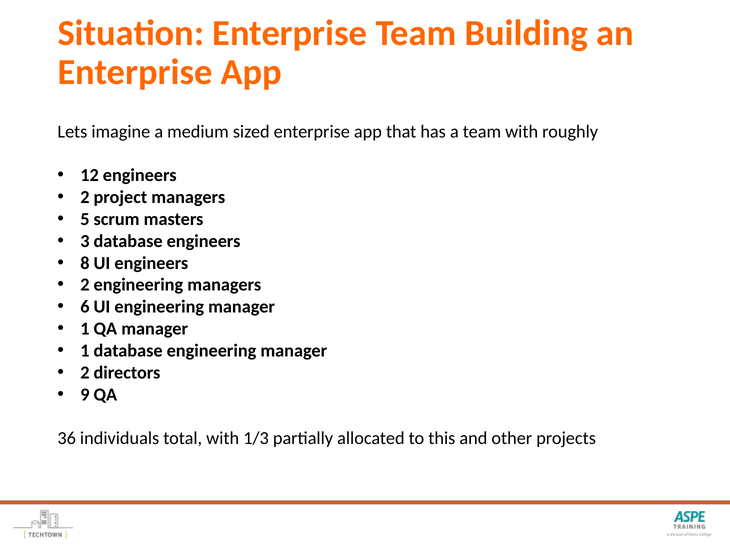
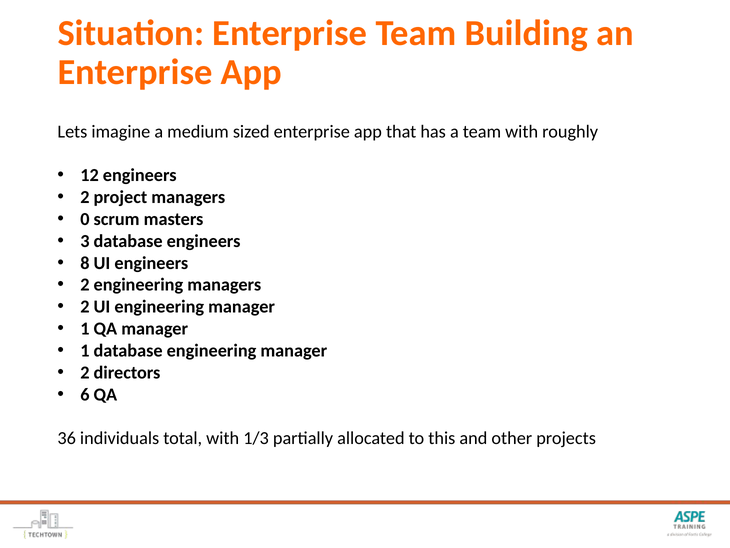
5: 5 -> 0
6 at (85, 307): 6 -> 2
9: 9 -> 6
